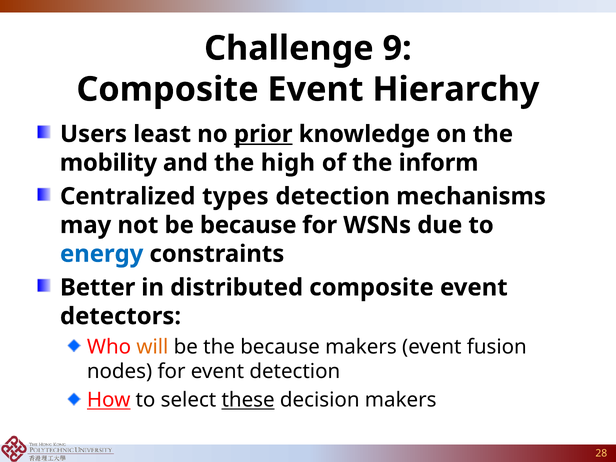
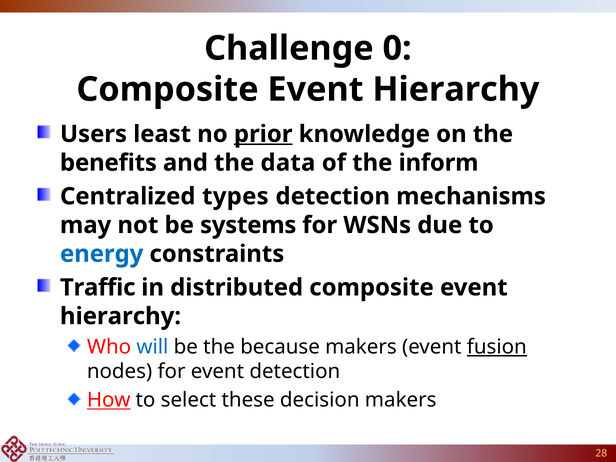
9: 9 -> 0
mobility: mobility -> benefits
high: high -> data
be because: because -> systems
Better: Better -> Traffic
detectors at (121, 316): detectors -> hierarchy
will colour: orange -> blue
fusion underline: none -> present
these underline: present -> none
